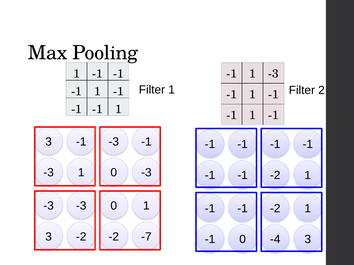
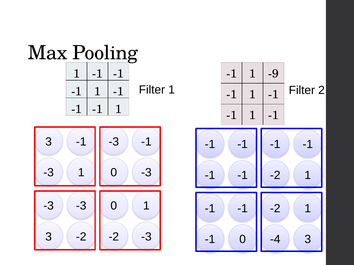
1 -3: -3 -> -9
-2 -7: -7 -> -3
